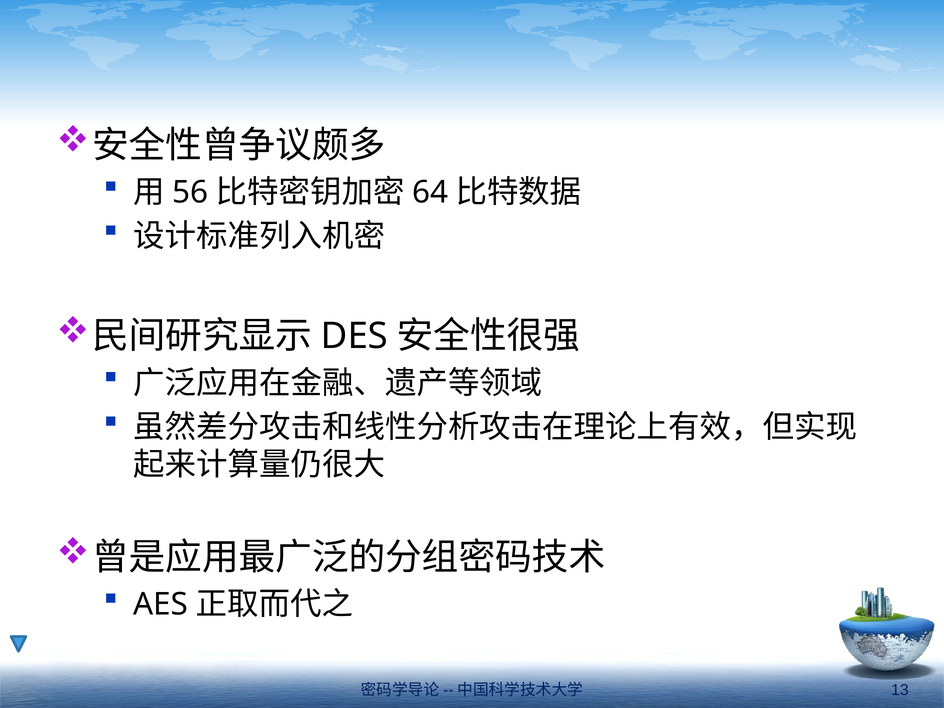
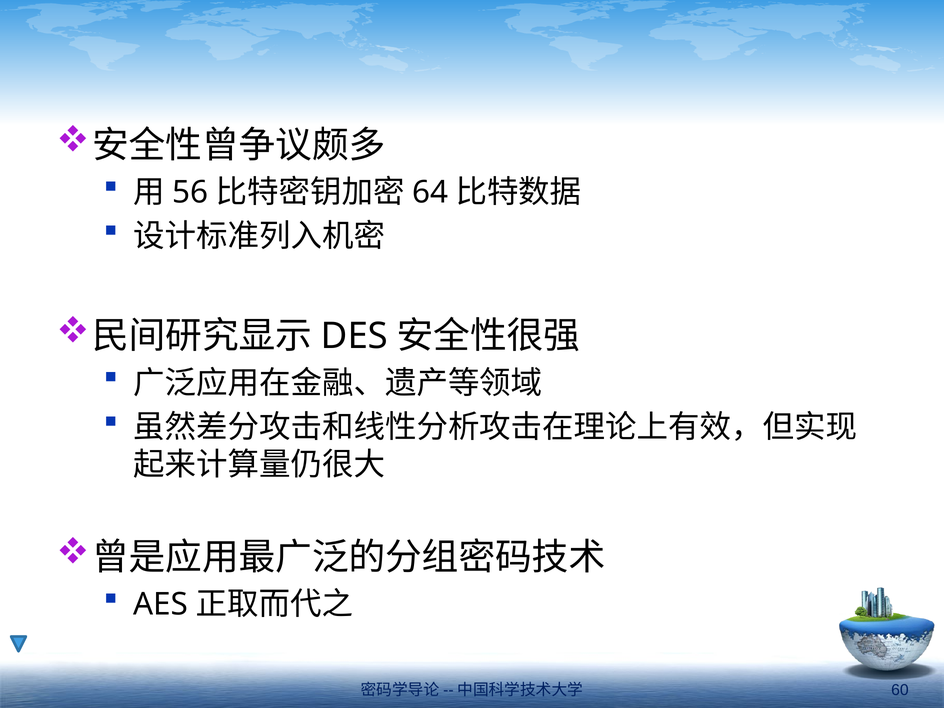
13: 13 -> 60
